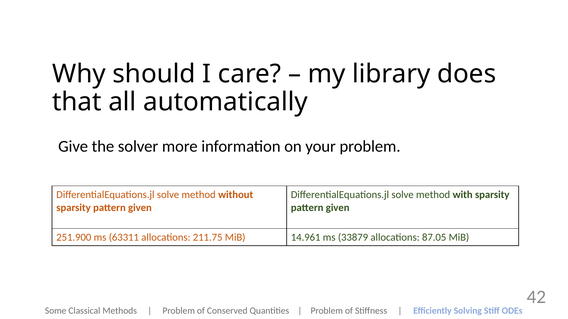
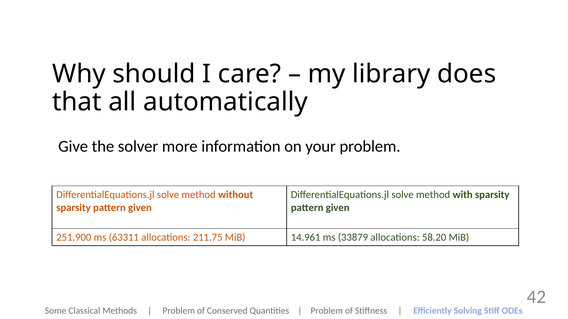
87.05: 87.05 -> 58.20
